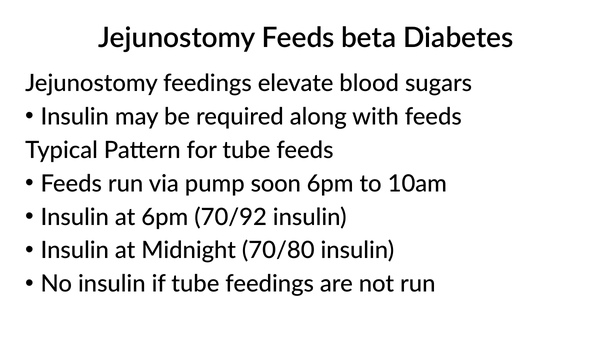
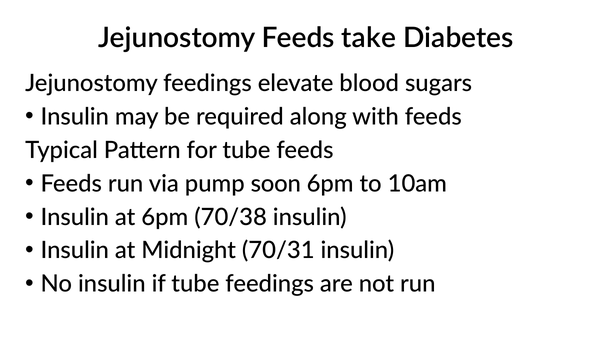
beta: beta -> take
70/92: 70/92 -> 70/38
70/80: 70/80 -> 70/31
